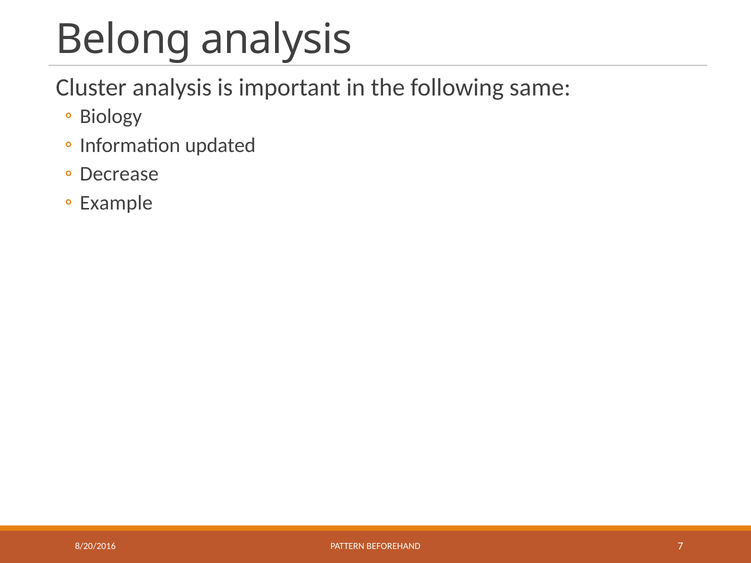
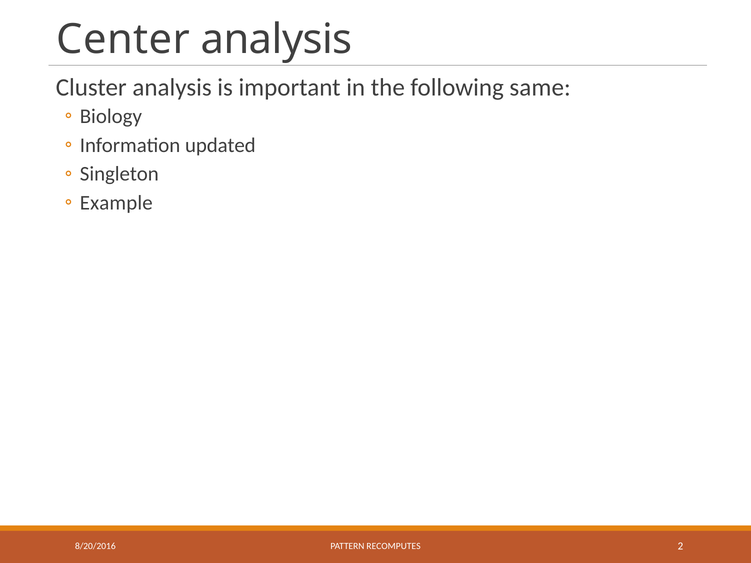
Belong: Belong -> Center
Decrease: Decrease -> Singleton
BEFOREHAND: BEFOREHAND -> RECOMPUTES
7: 7 -> 2
